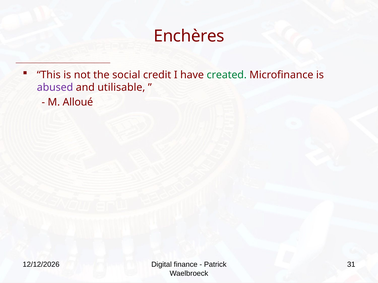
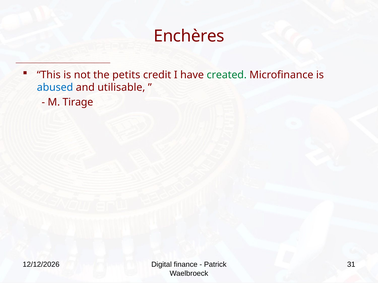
social: social -> petits
abused colour: purple -> blue
Alloué: Alloué -> Tirage
